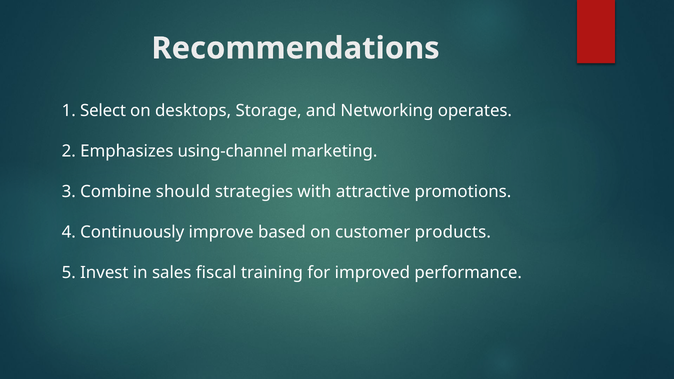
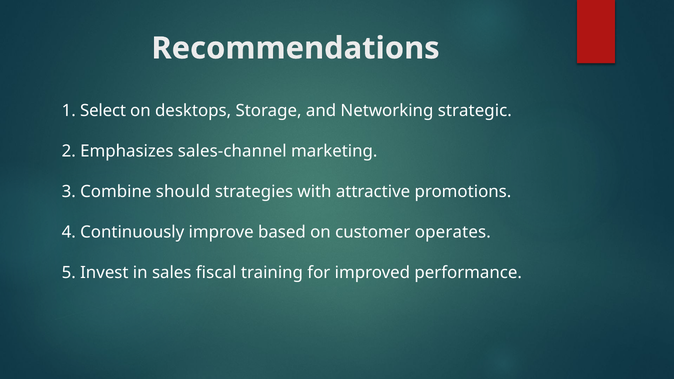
operates: operates -> strategic
using-channel: using-channel -> sales-channel
products: products -> operates
